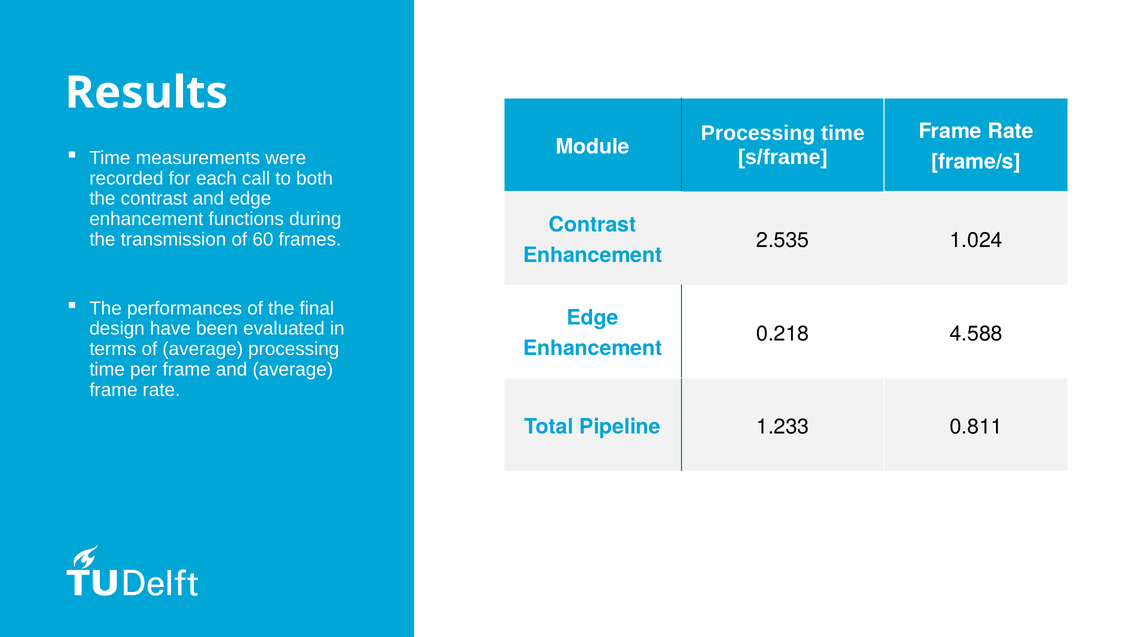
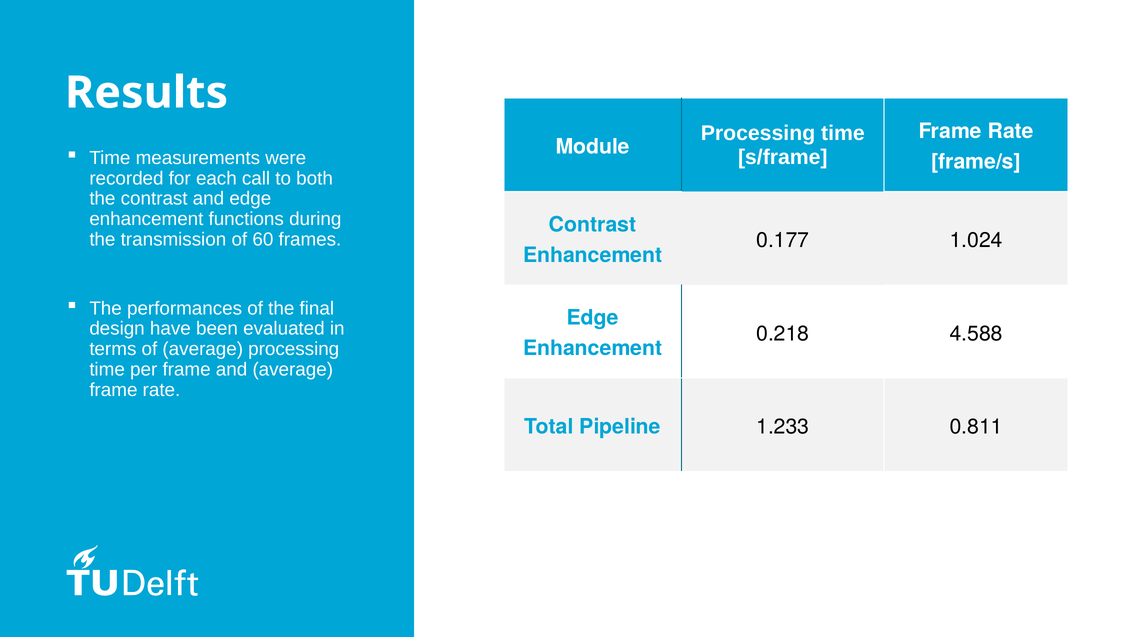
2.535: 2.535 -> 0.177
